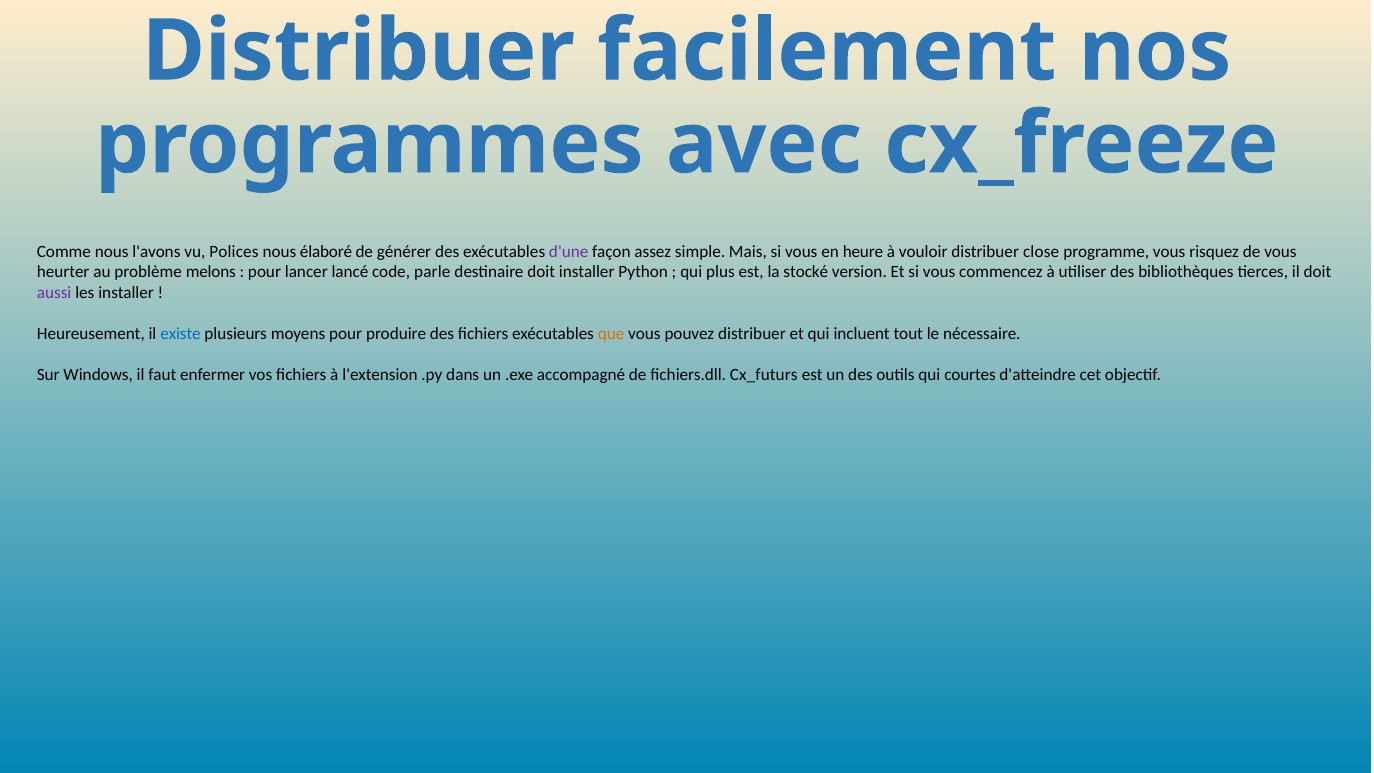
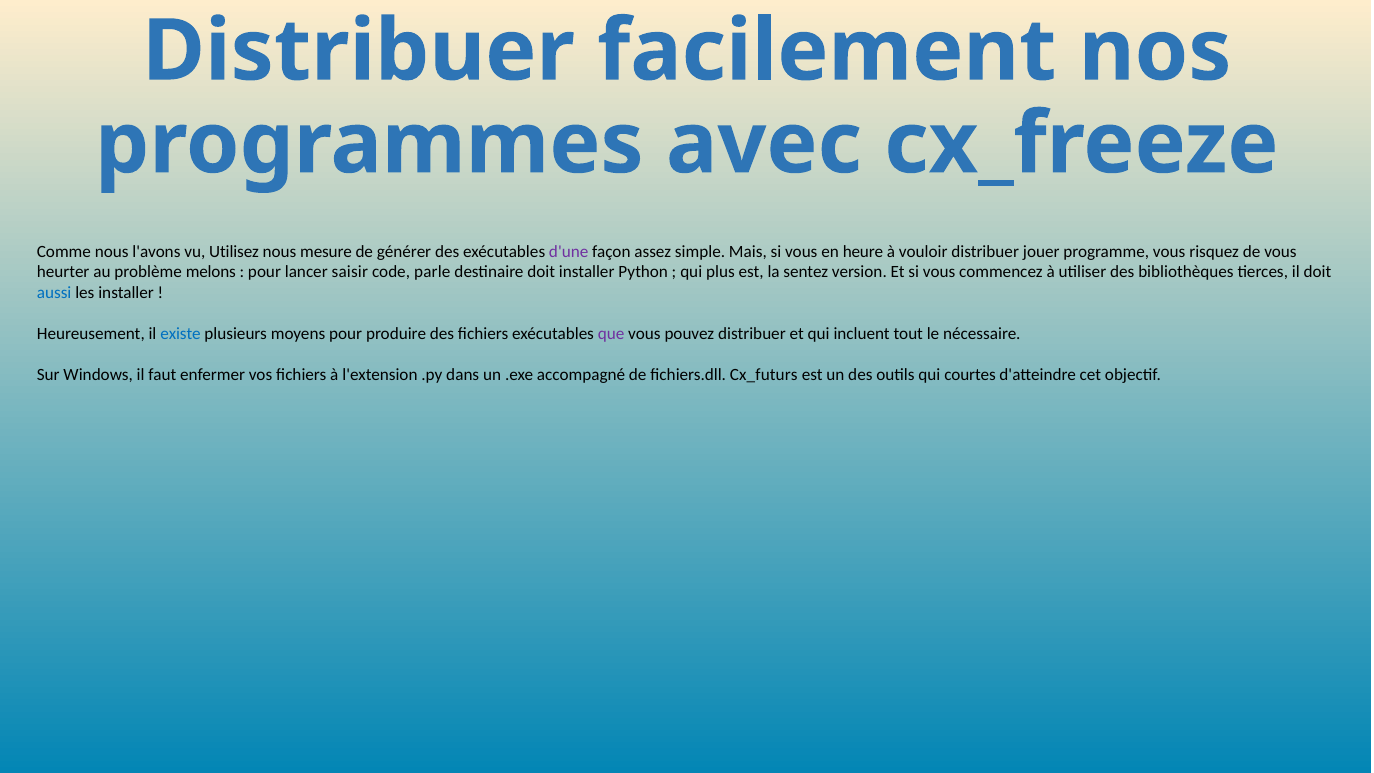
Polices: Polices -> Utilisez
élaboré: élaboré -> mesure
close: close -> jouer
lancé: lancé -> saisir
stocké: stocké -> sentez
aussi colour: purple -> blue
que colour: orange -> purple
